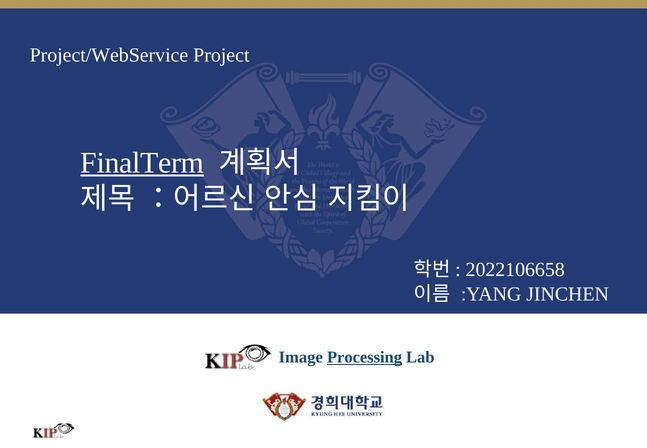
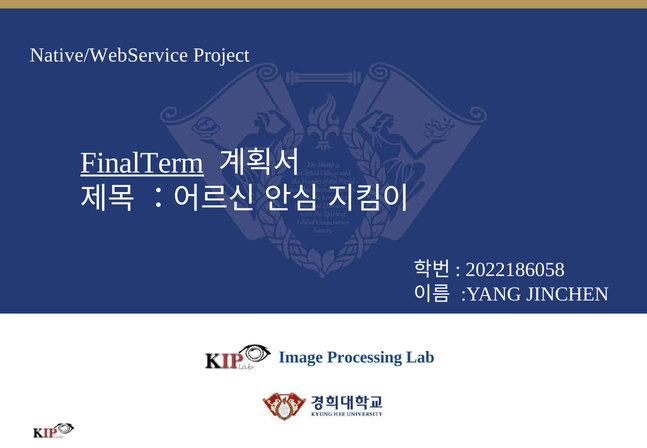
Project/WebService: Project/WebService -> Native/WebService
2022106658: 2022106658 -> 2022186058
Processing underline: present -> none
